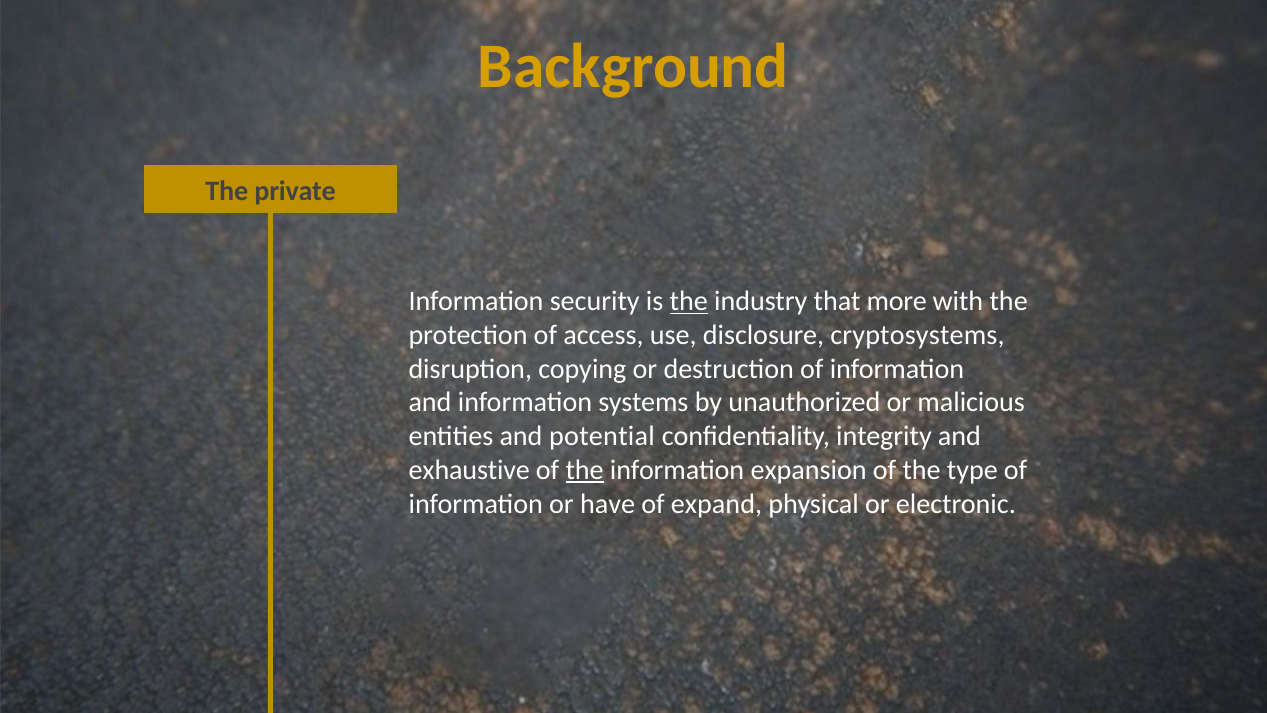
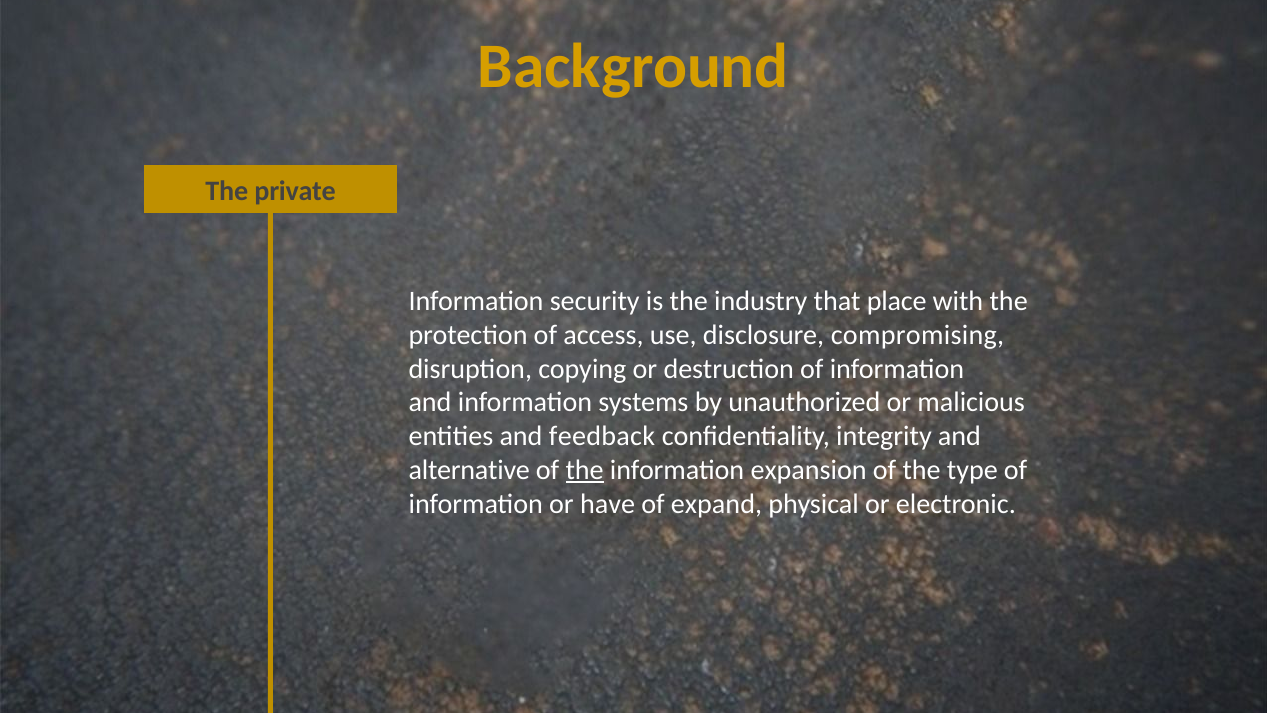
the at (689, 301) underline: present -> none
more: more -> place
cryptosystems: cryptosystems -> compromising
potential: potential -> feedback
exhaustive: exhaustive -> alternative
